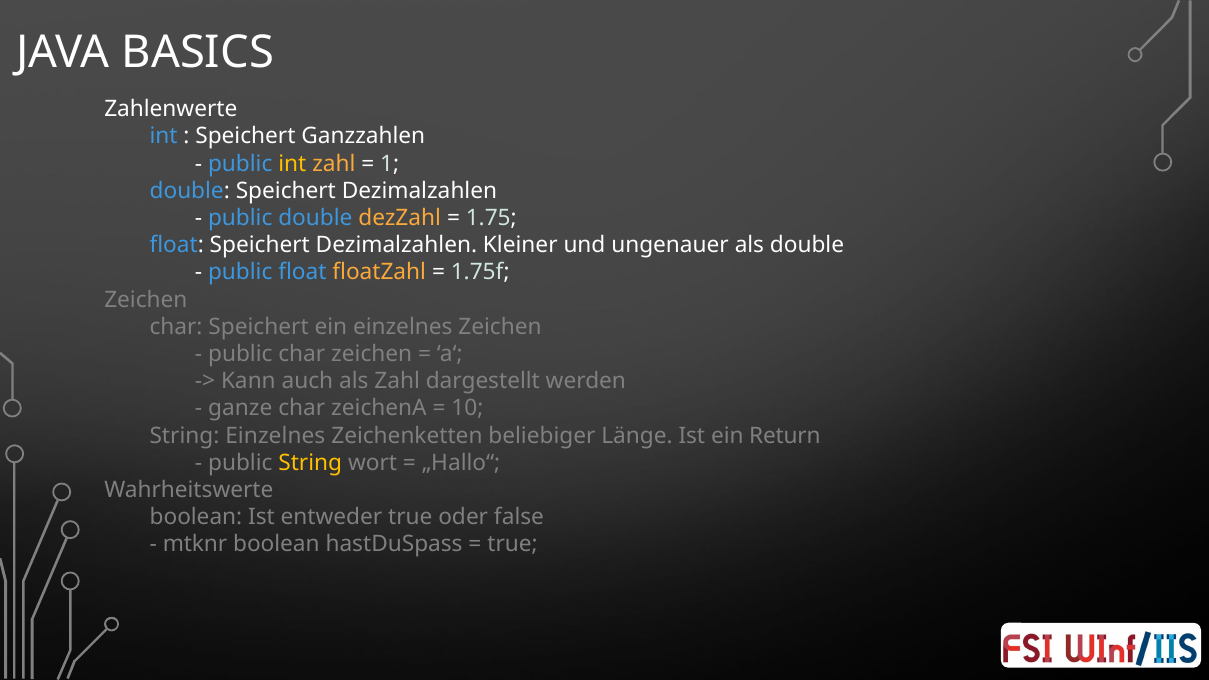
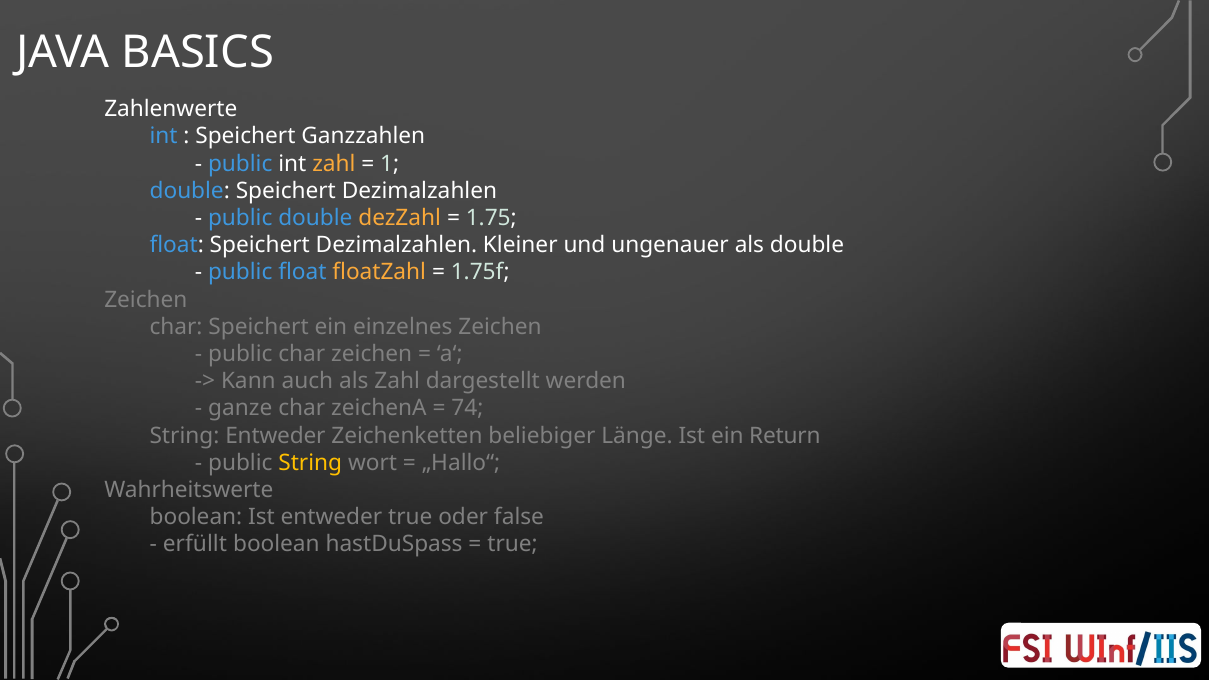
int at (292, 164) colour: yellow -> white
10: 10 -> 74
String Einzelnes: Einzelnes -> Entweder
mtknr: mtknr -> erfüllt
